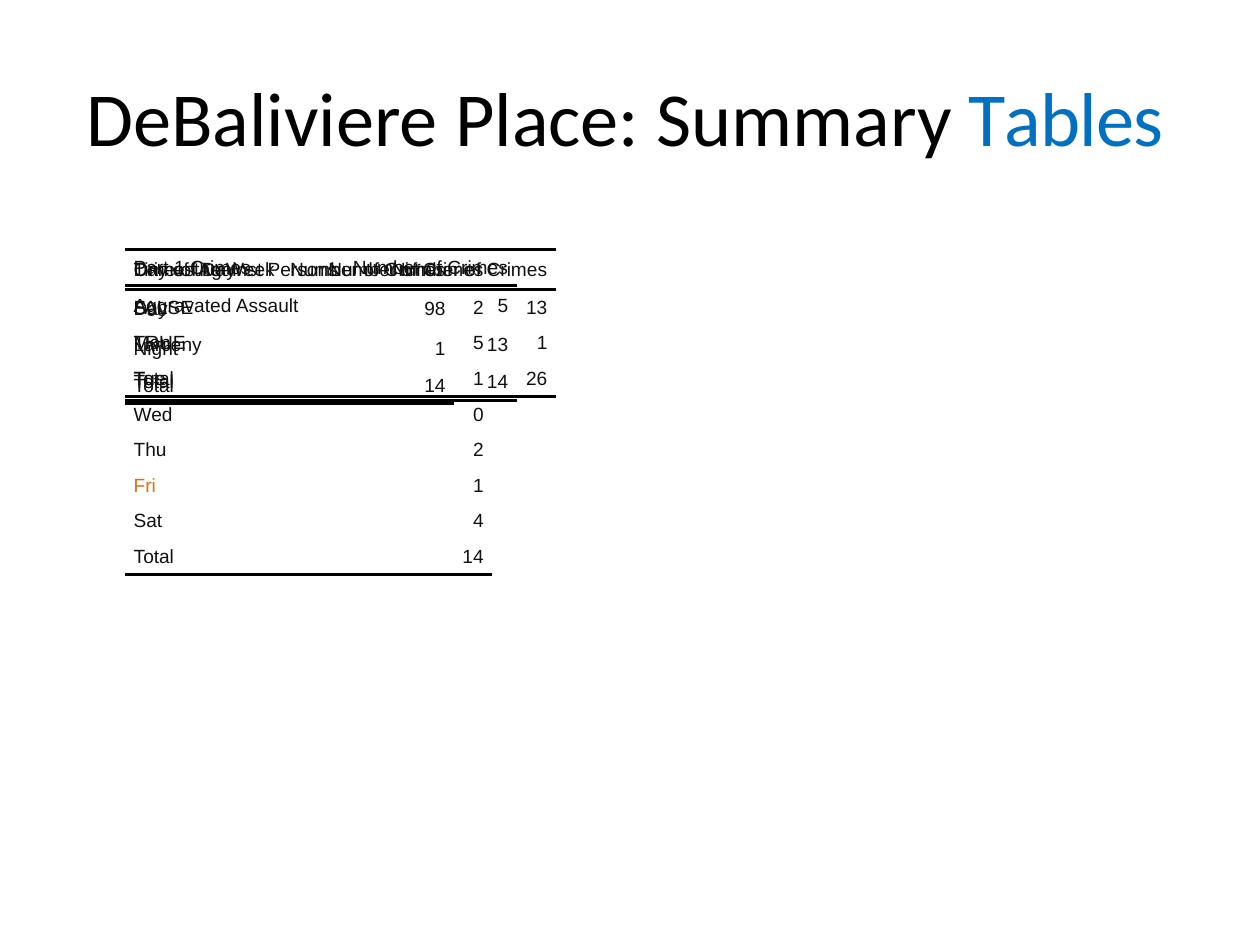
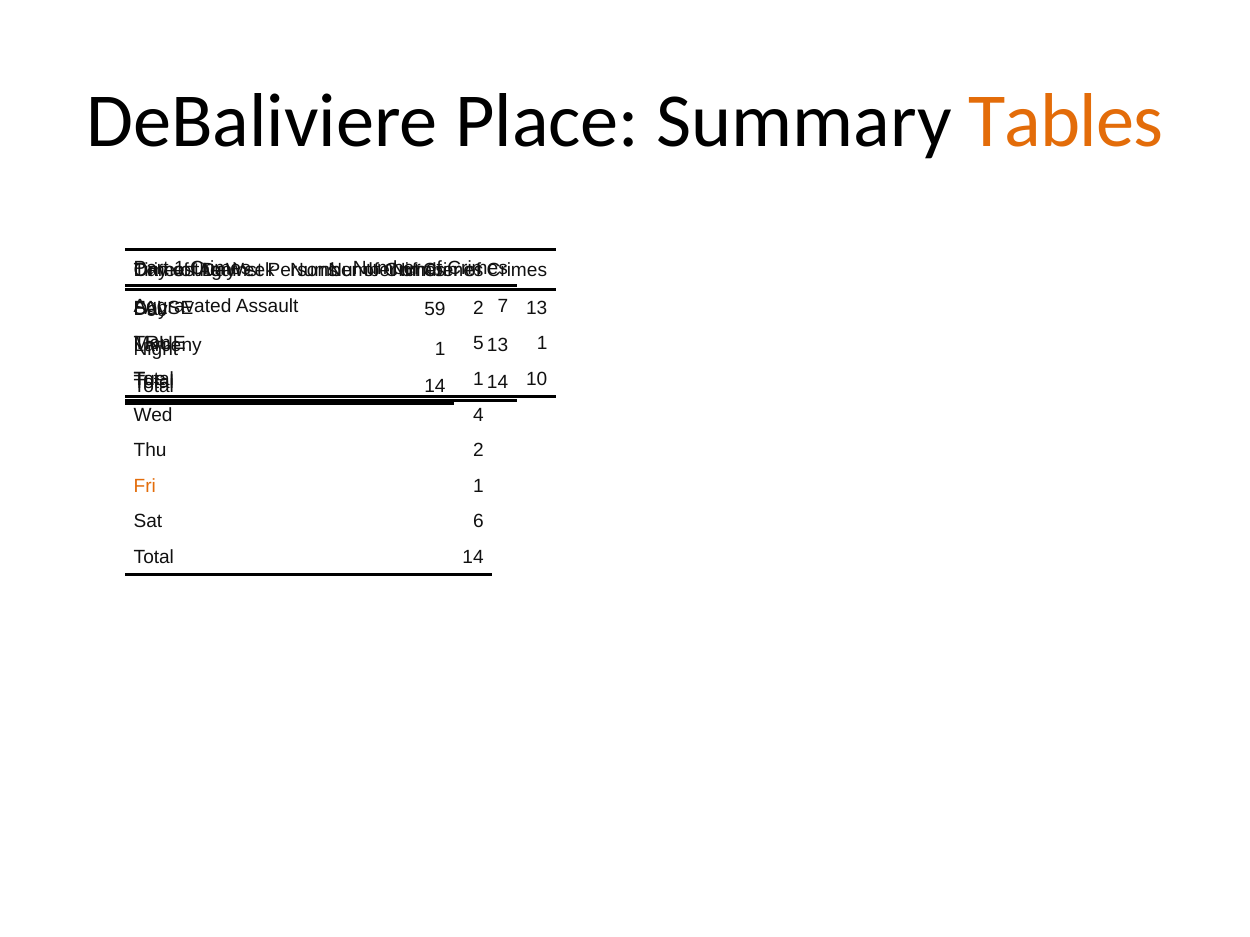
Tables colour: blue -> orange
Assault 5: 5 -> 7
98: 98 -> 59
26: 26 -> 10
0: 0 -> 4
4: 4 -> 6
